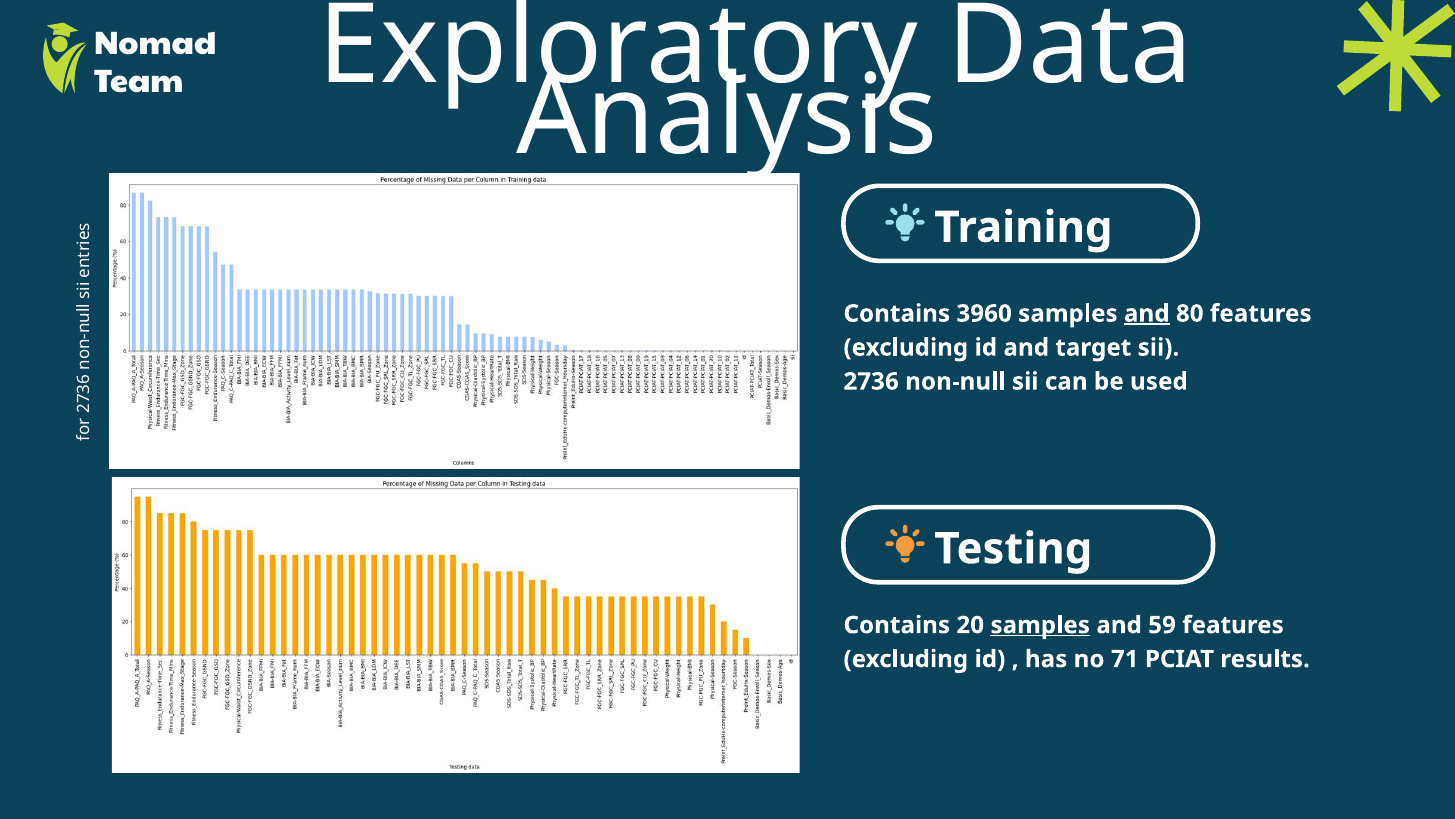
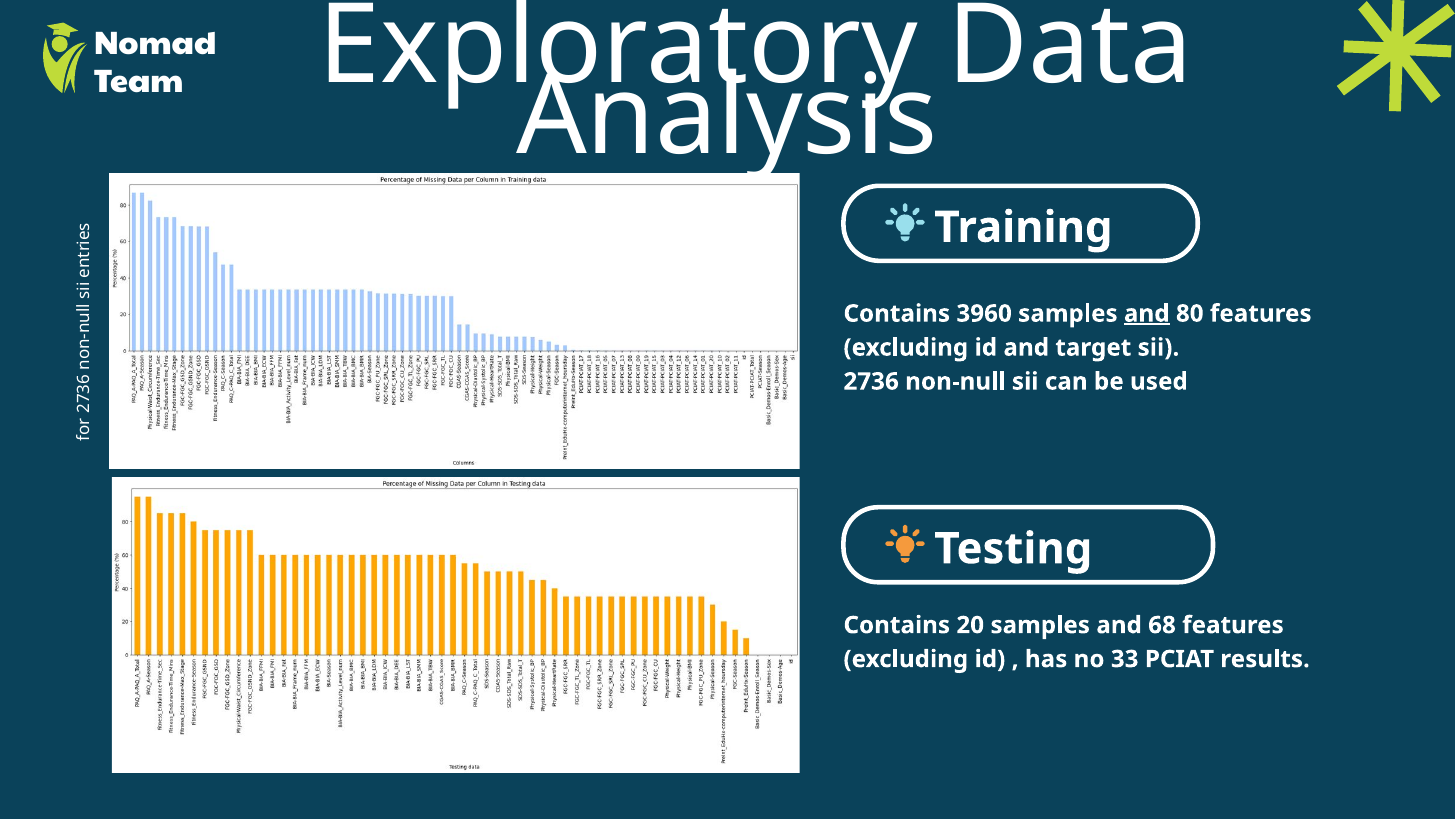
samples at (1040, 625) underline: present -> none
59: 59 -> 68
71: 71 -> 33
